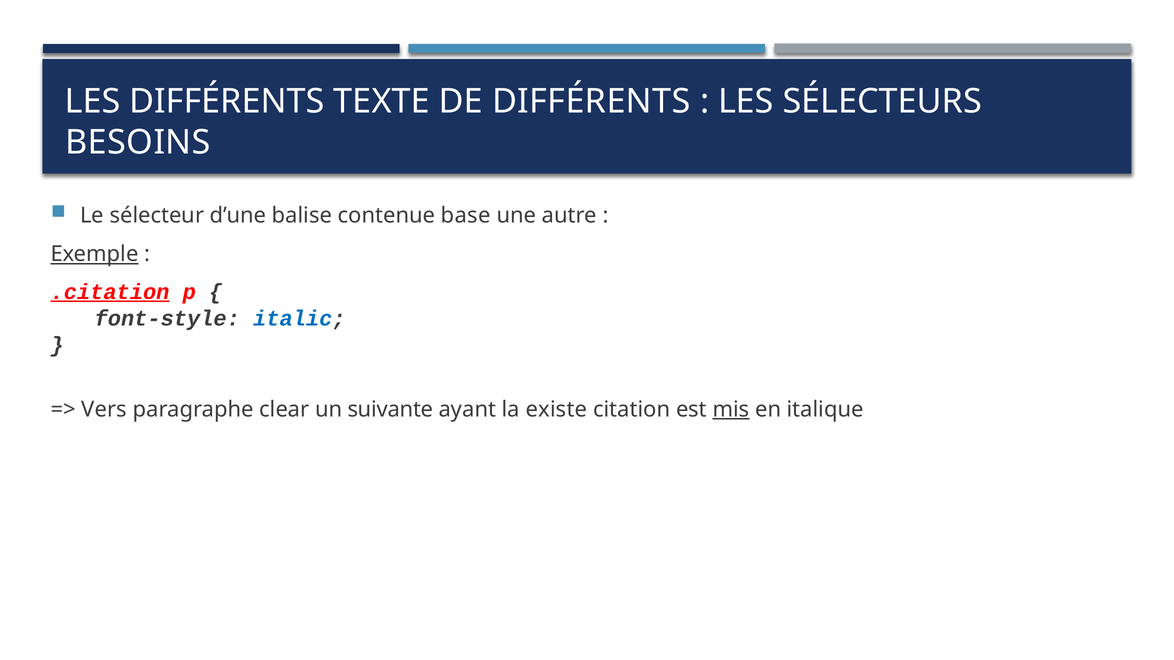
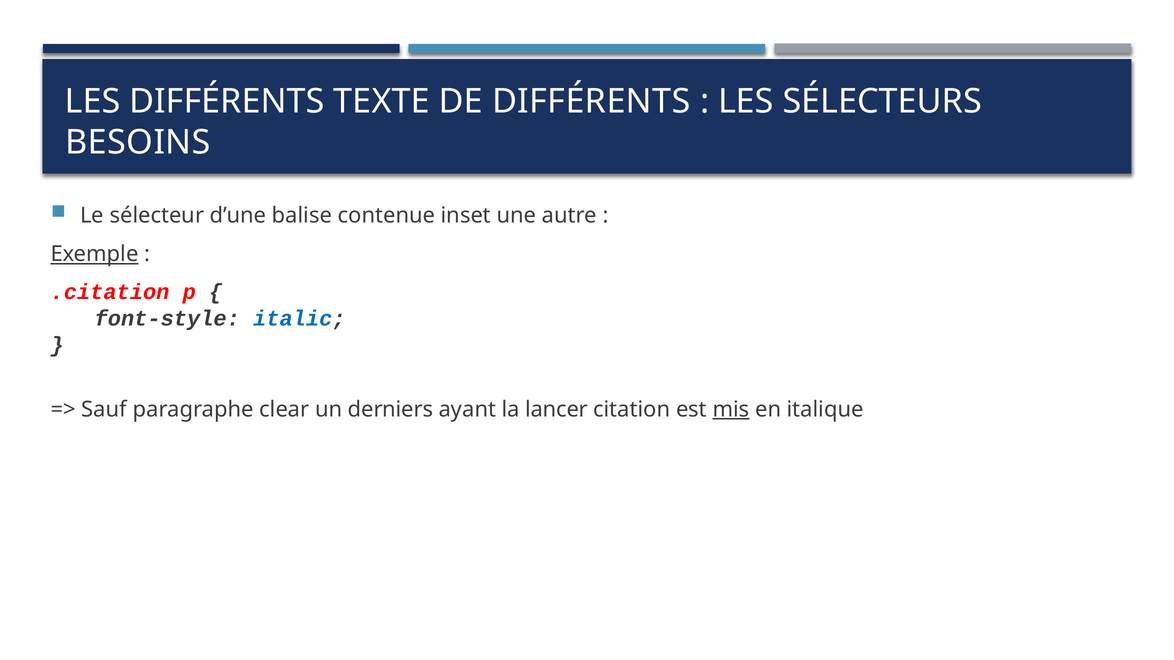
base: base -> inset
.citation underline: present -> none
Vers: Vers -> Sauf
suivante: suivante -> derniers
existe: existe -> lancer
